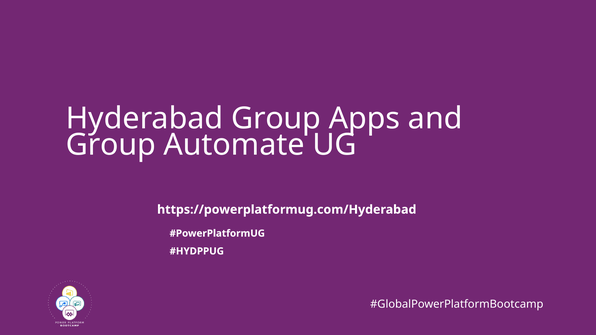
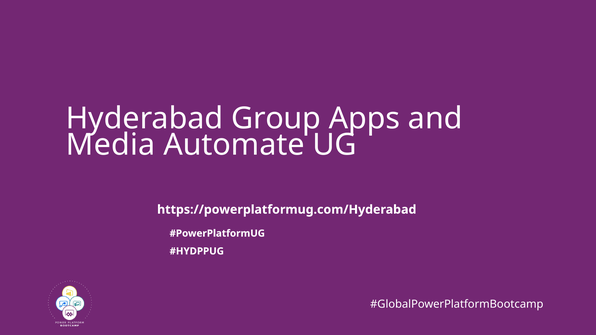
Group at (111, 145): Group -> Media
